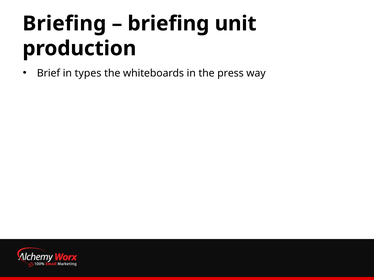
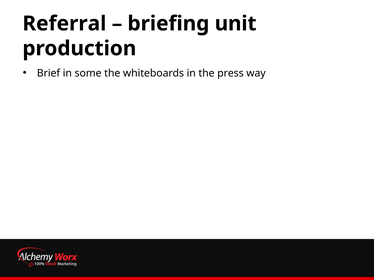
Briefing at (64, 24): Briefing -> Referral
types: types -> some
